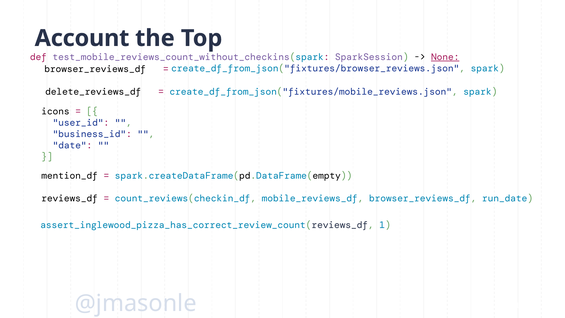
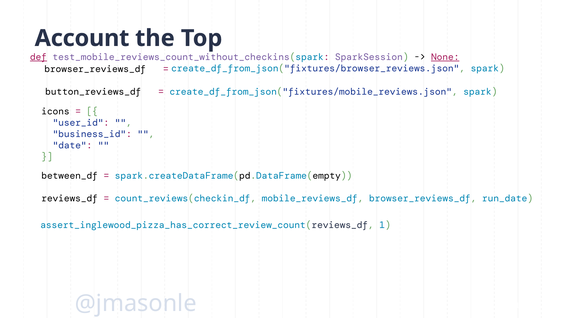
def underline: none -> present
delete_reviews_df: delete_reviews_df -> button_reviews_df
mention_df: mention_df -> between_df
